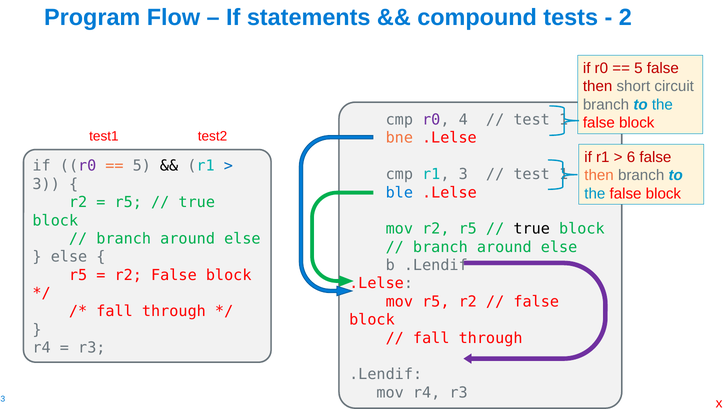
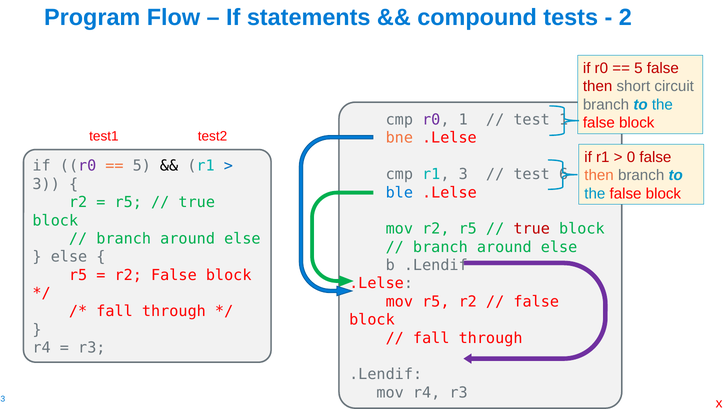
r0 4: 4 -> 1
6: 6 -> 0
1 at (564, 174): 1 -> 6
true at (532, 229) colour: black -> red
